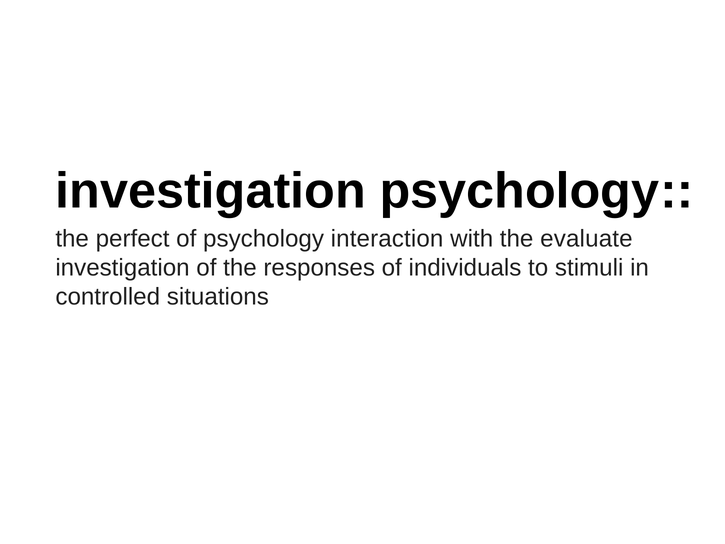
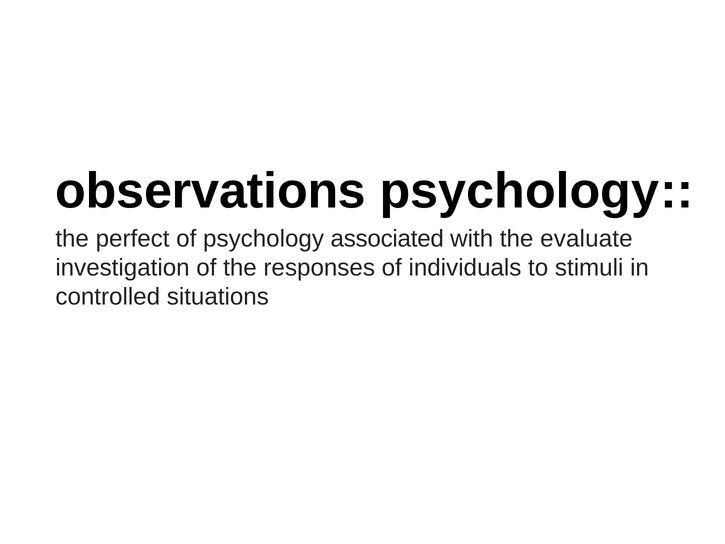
investigation at (211, 191): investigation -> observations
interaction: interaction -> associated
